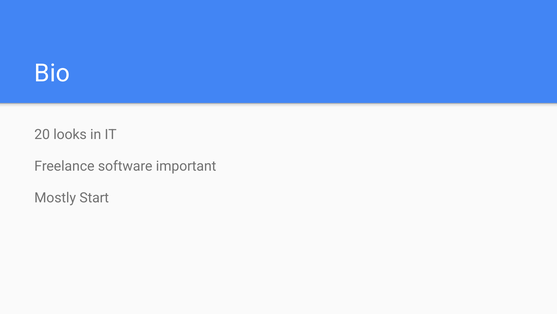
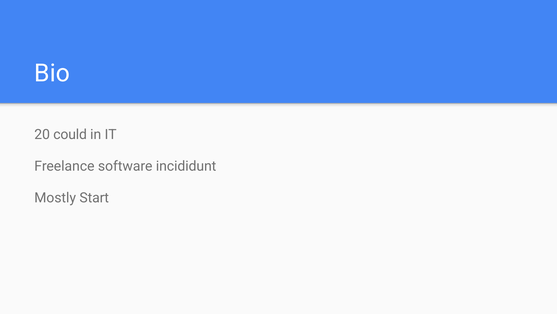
looks: looks -> could
important: important -> incididunt
